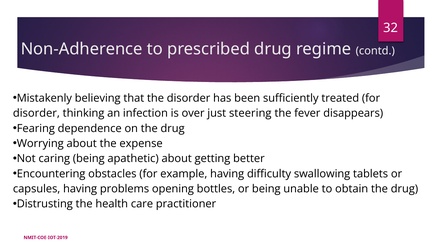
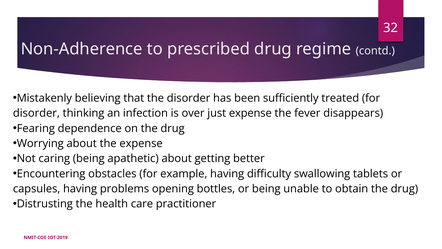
just steering: steering -> expense
